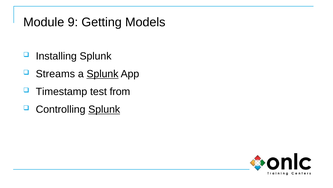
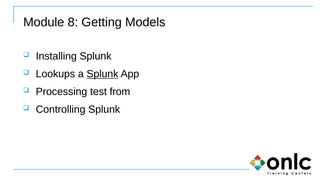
9: 9 -> 8
Streams: Streams -> Lookups
Timestamp: Timestamp -> Processing
Splunk at (104, 109) underline: present -> none
